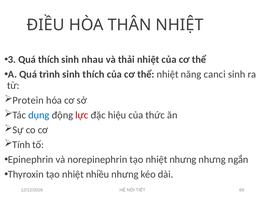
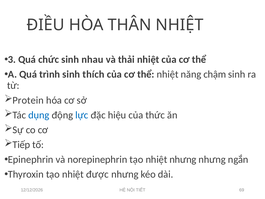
Quá thích: thích -> chức
canci: canci -> chậm
lực colour: red -> blue
Tính: Tính -> Tiếp
nhiều: nhiều -> được
